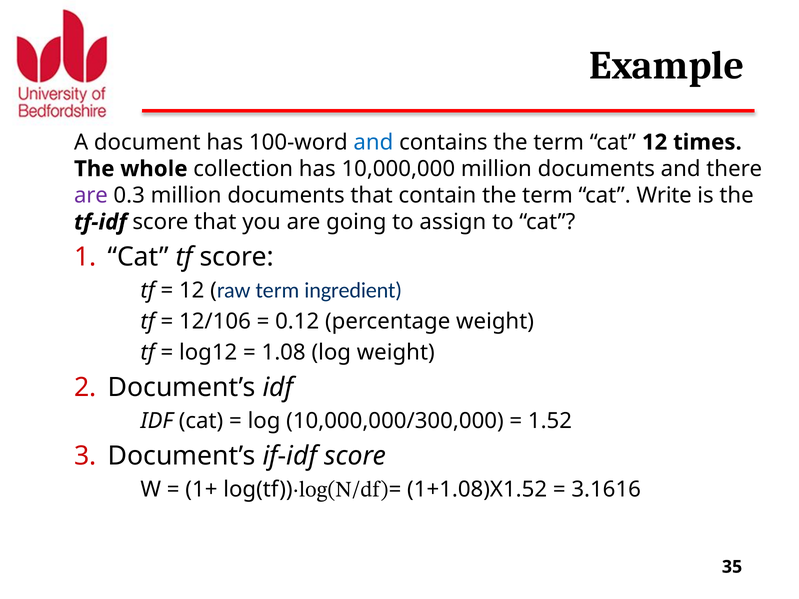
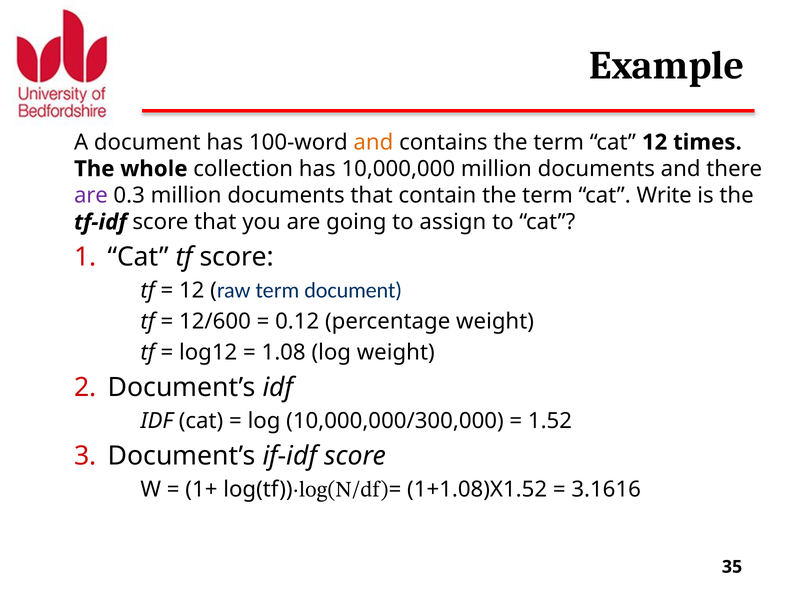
and at (373, 142) colour: blue -> orange
term ingredient: ingredient -> document
12/106: 12/106 -> 12/600
